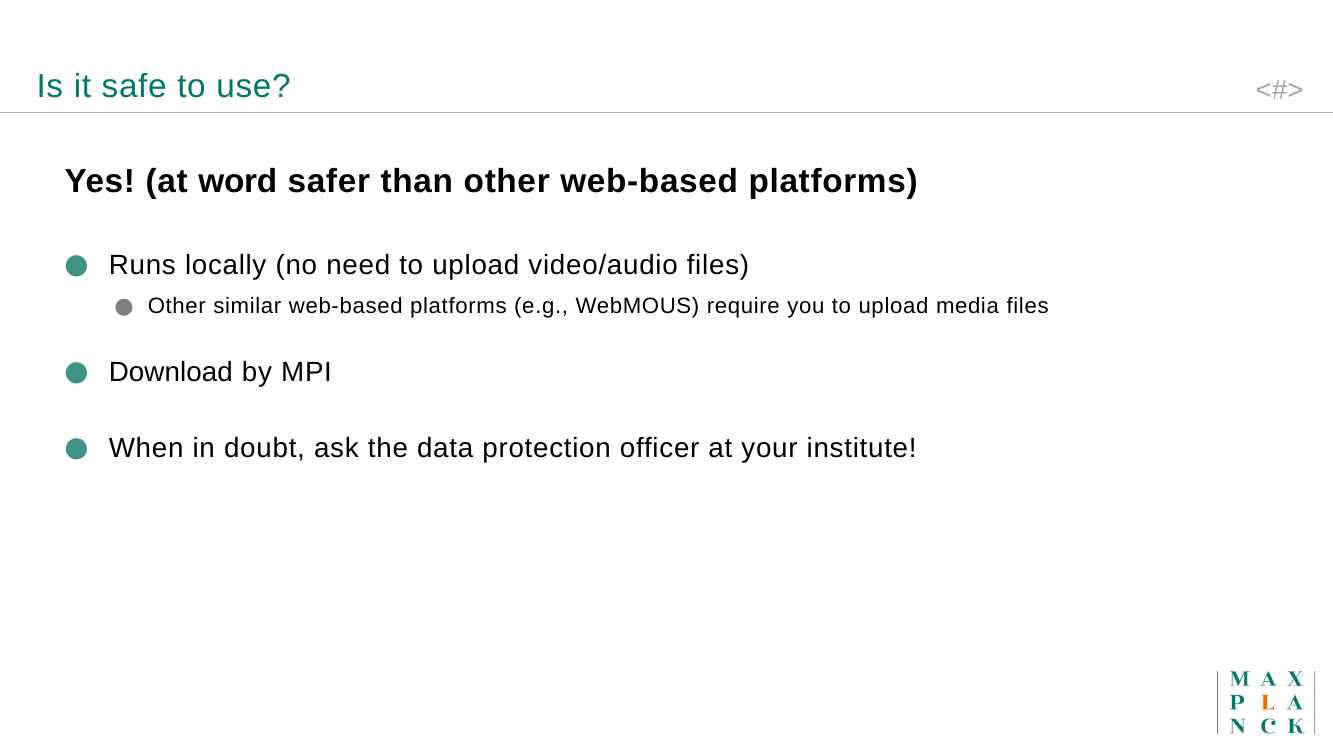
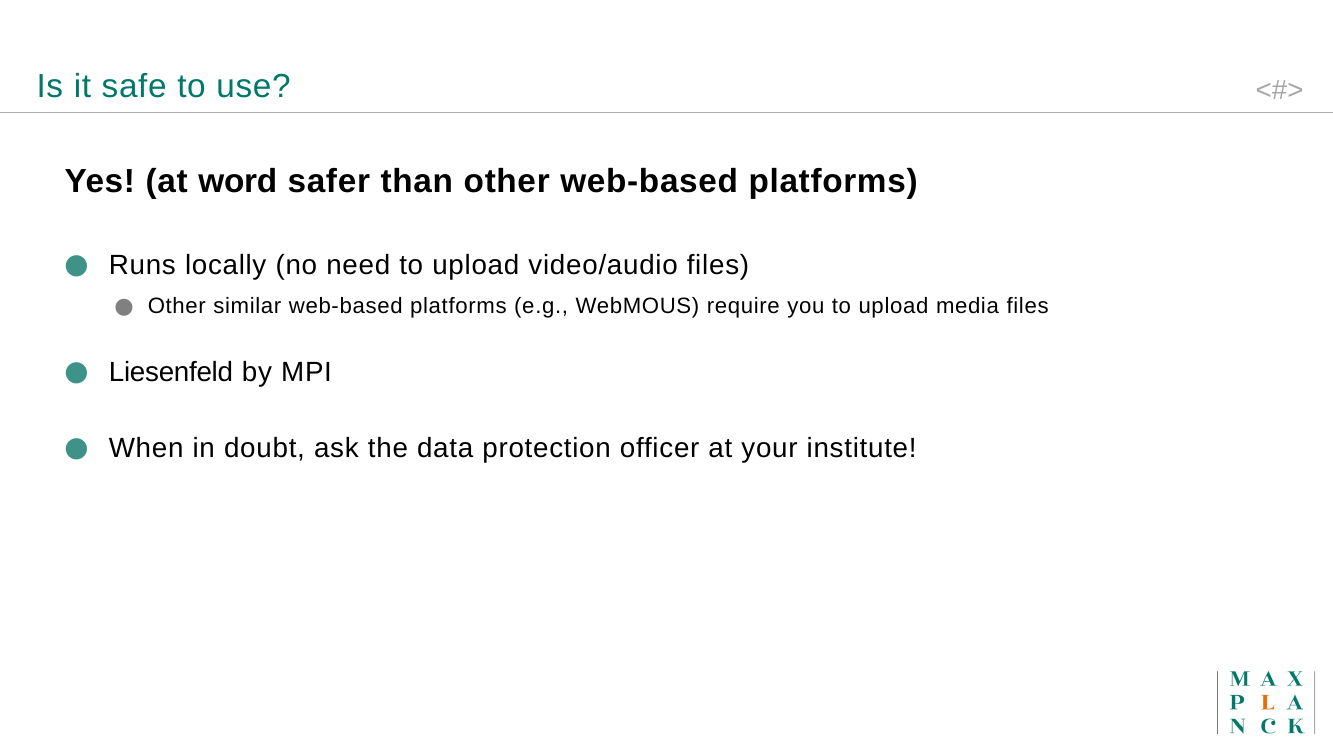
Download: Download -> Liesenfeld
